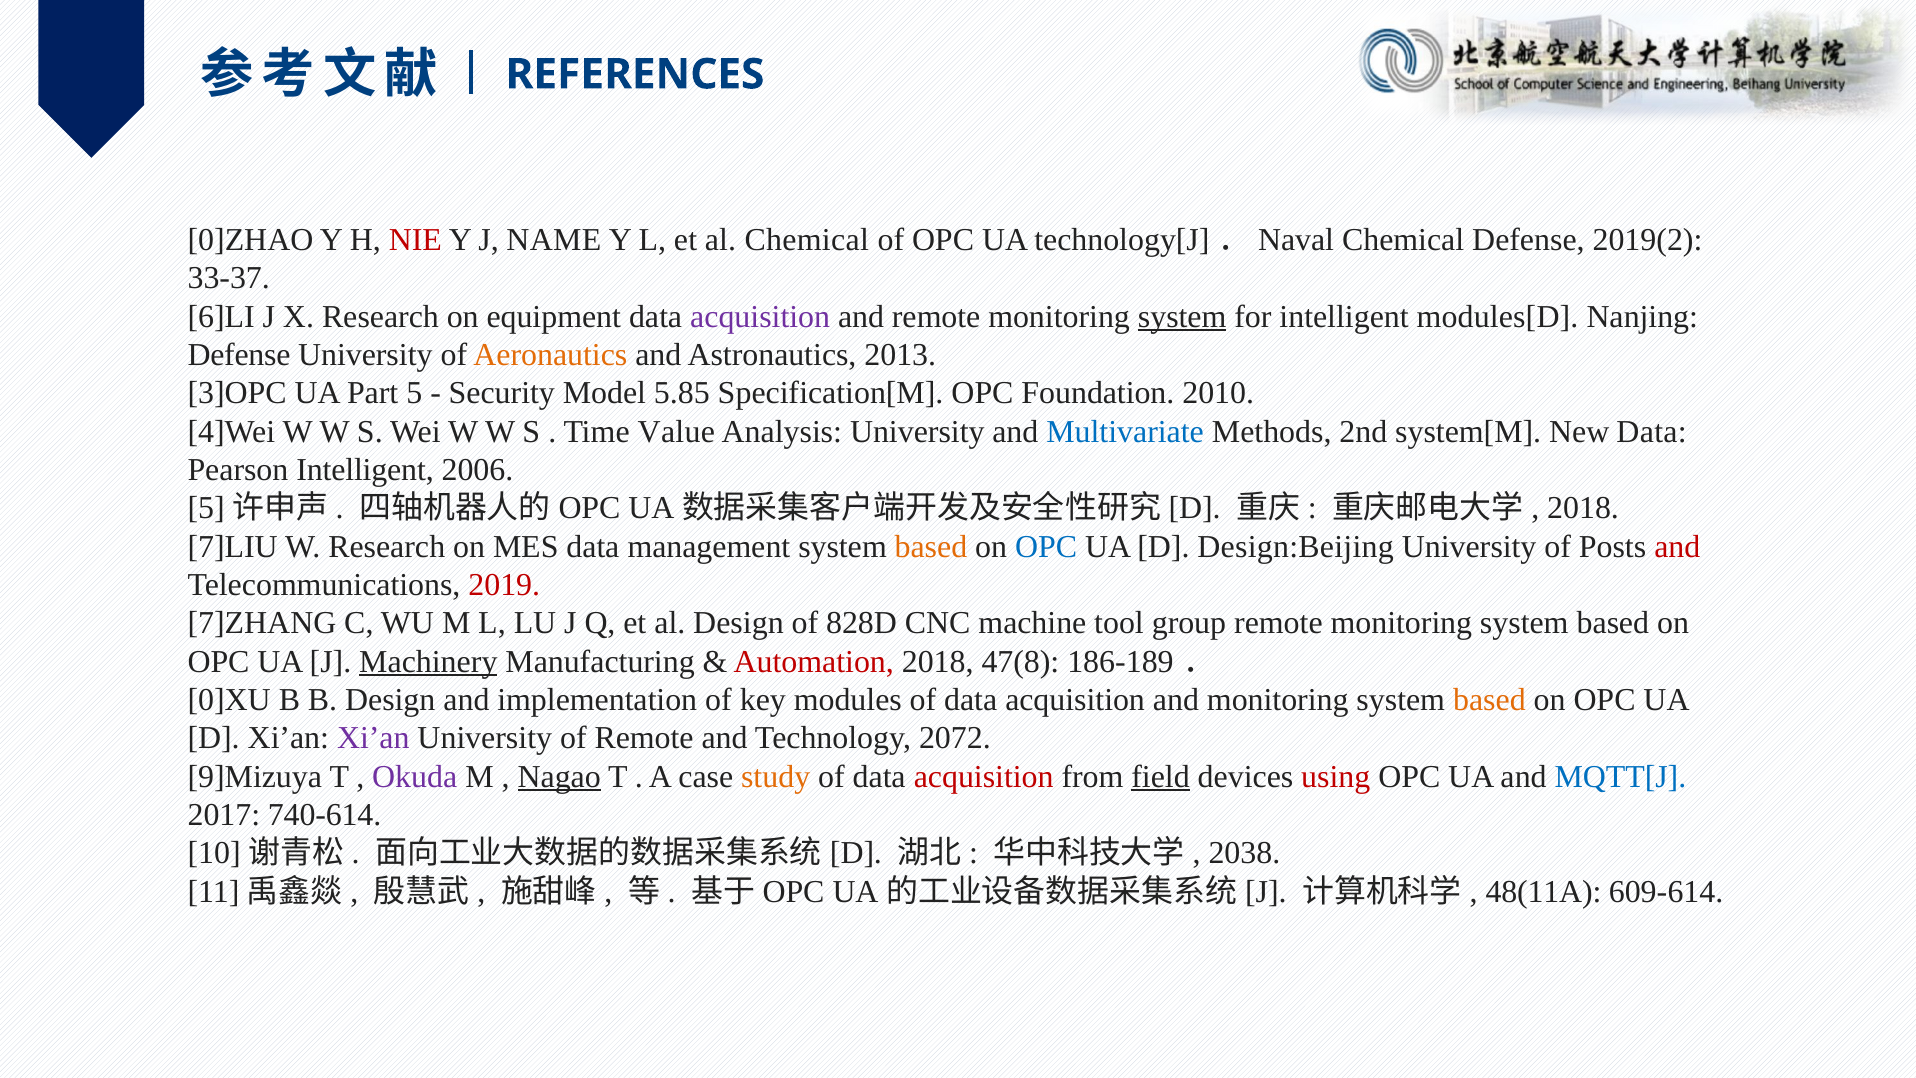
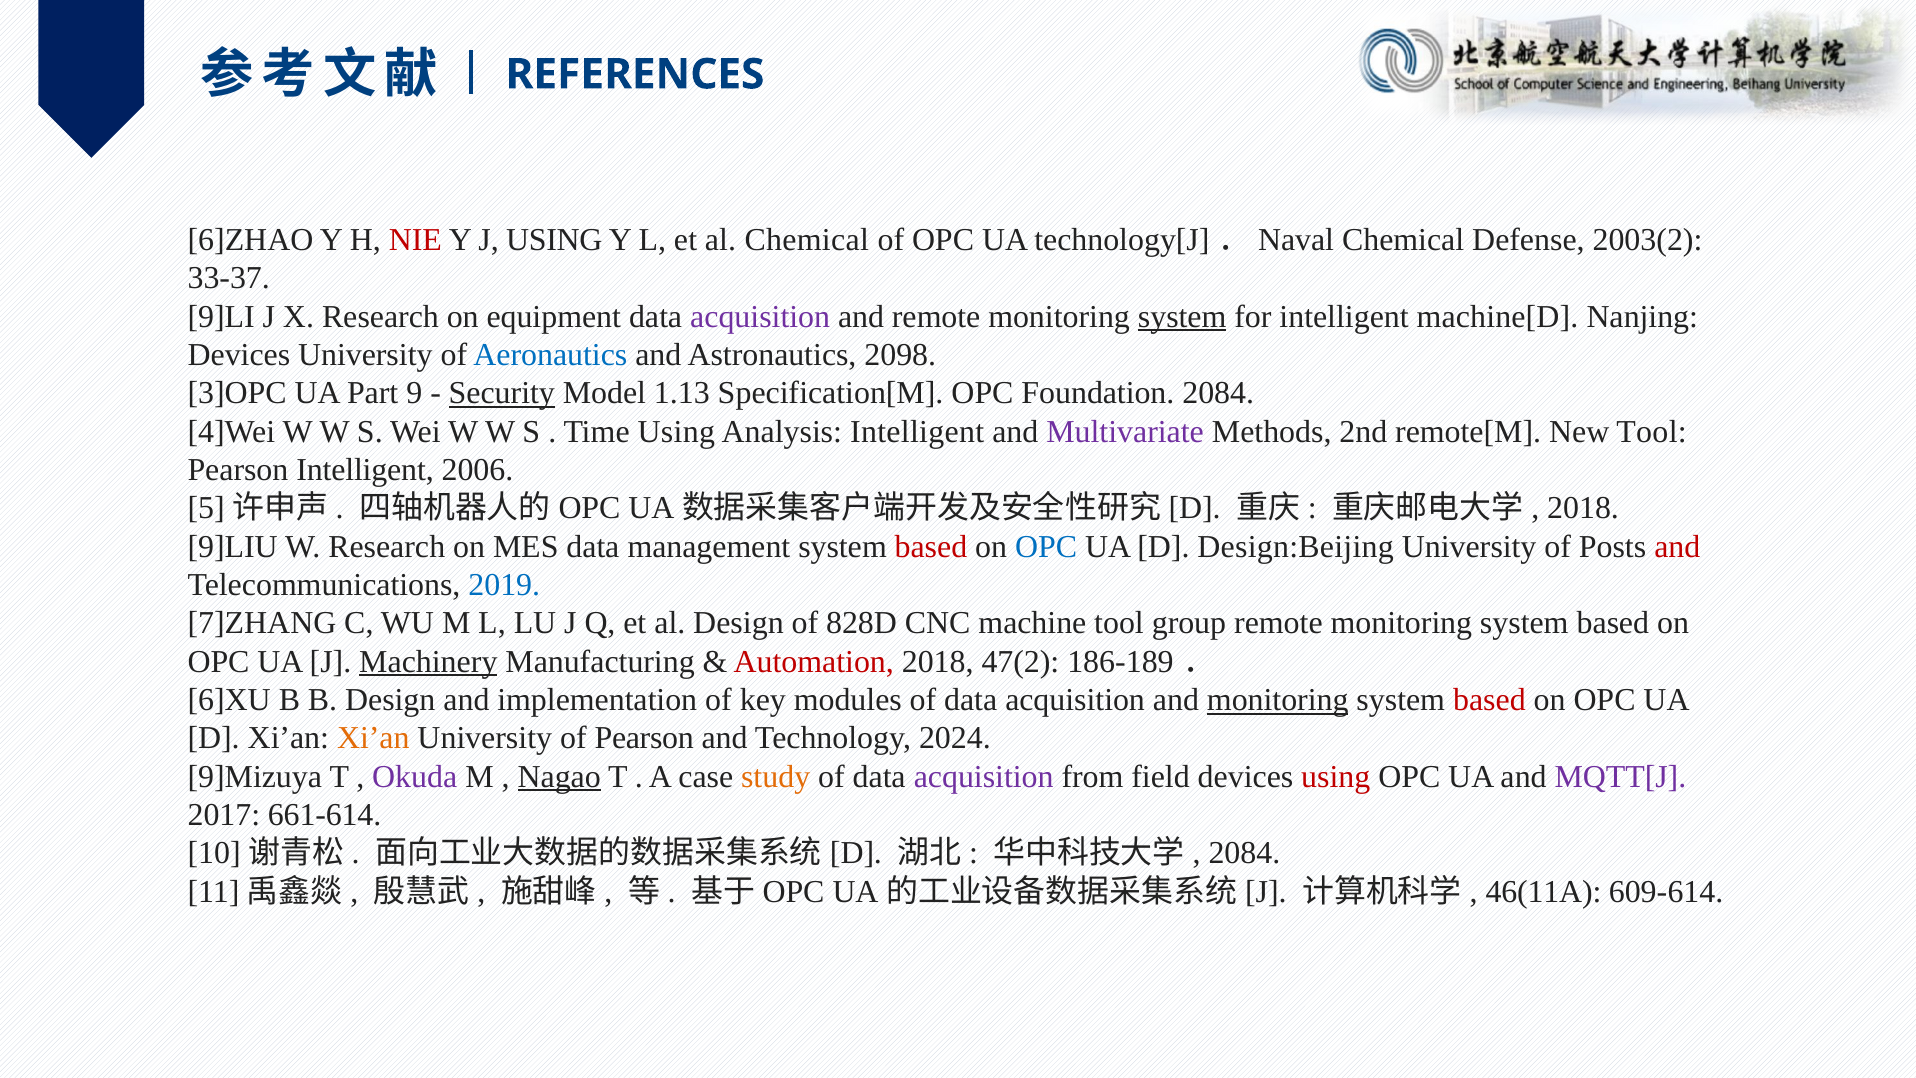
0]ZHAO: 0]ZHAO -> 6]ZHAO
J NAME: NAME -> USING
2019(2: 2019(2 -> 2003(2
6]LI: 6]LI -> 9]LI
modules[D: modules[D -> machine[D
Defense at (239, 355): Defense -> Devices
Aeronautics colour: orange -> blue
2013: 2013 -> 2098
5: 5 -> 9
Security underline: none -> present
5.85: 5.85 -> 1.13
Foundation 2010: 2010 -> 2084
Time Value: Value -> Using
Analysis University: University -> Intelligent
Multivariate colour: blue -> purple
system[M: system[M -> remote[M
New Data: Data -> Tool
7]LIU: 7]LIU -> 9]LIU
based at (931, 546) colour: orange -> red
2019 colour: red -> blue
47(8: 47(8 -> 47(2
0]XU: 0]XU -> 6]XU
monitoring at (1278, 700) underline: none -> present
based at (1489, 700) colour: orange -> red
Xi’an at (373, 738) colour: purple -> orange
of Remote: Remote -> Pearson
2072: 2072 -> 2024
acquisition at (984, 776) colour: red -> purple
field underline: present -> none
MQTT[J colour: blue -> purple
740-614: 740-614 -> 661-614
2038 at (1244, 853): 2038 -> 2084
48(11A: 48(11A -> 46(11A
